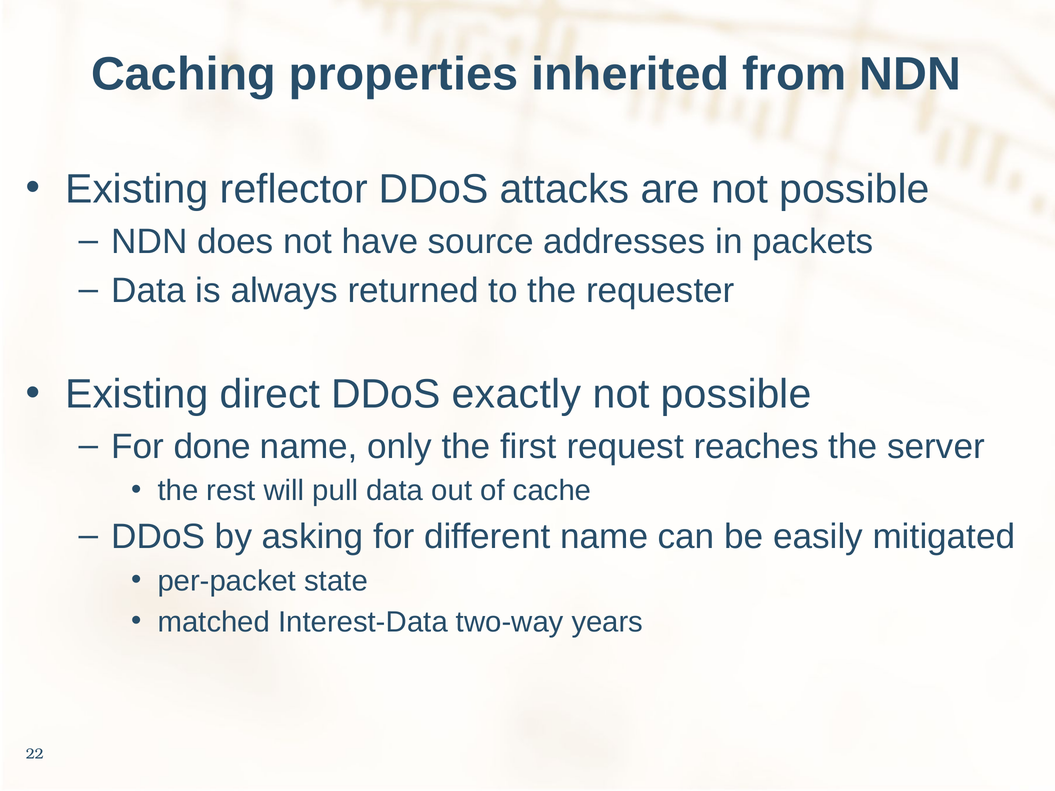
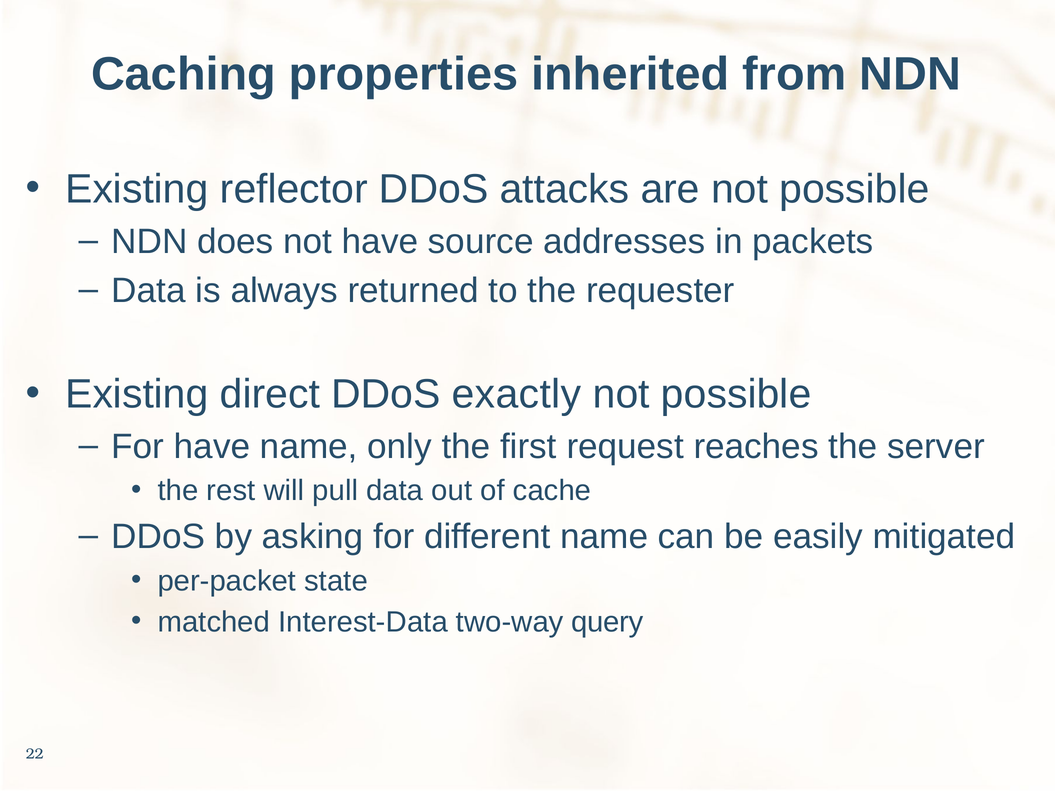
For done: done -> have
years: years -> query
